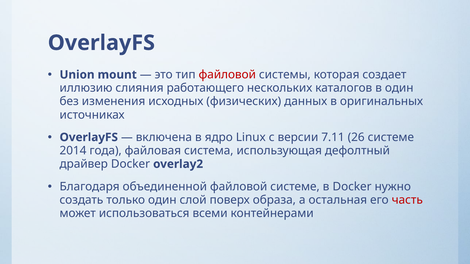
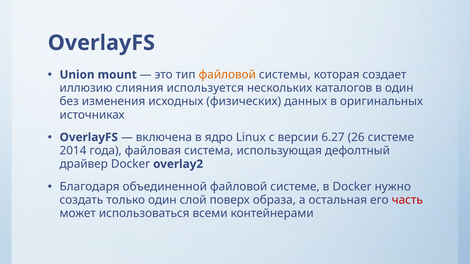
файловой at (227, 75) colour: red -> orange
работающего: работающего -> используется
7.11: 7.11 -> 6.27
